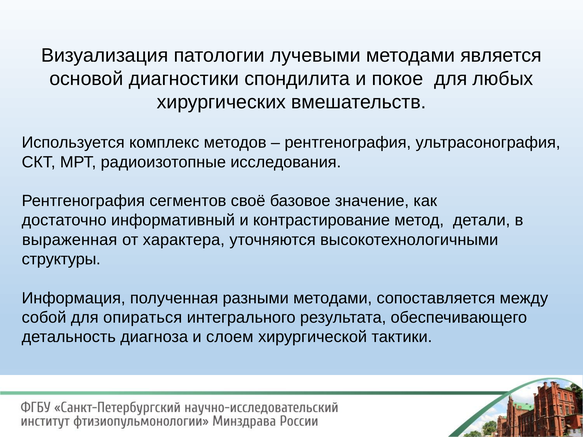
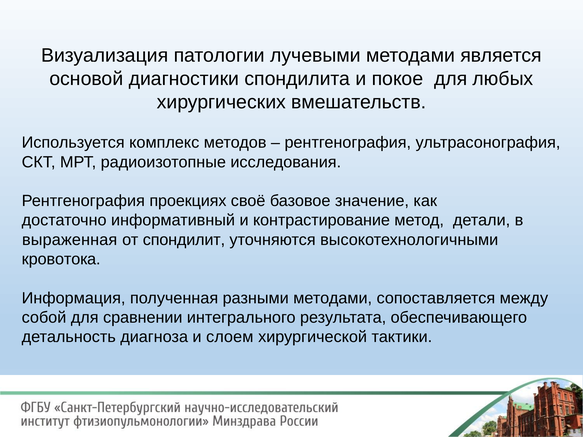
сегментов: сегментов -> проекциях
характера: характера -> спондилит
структуры: структуры -> кровотока
опираться: опираться -> сравнении
